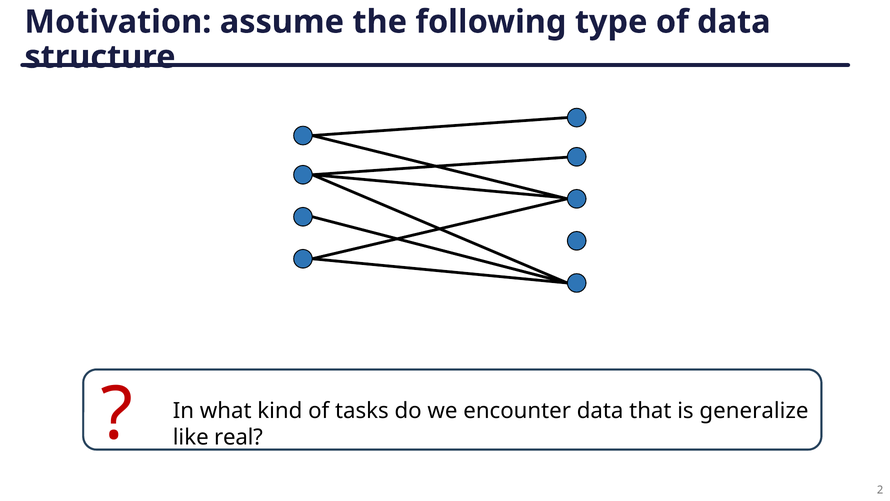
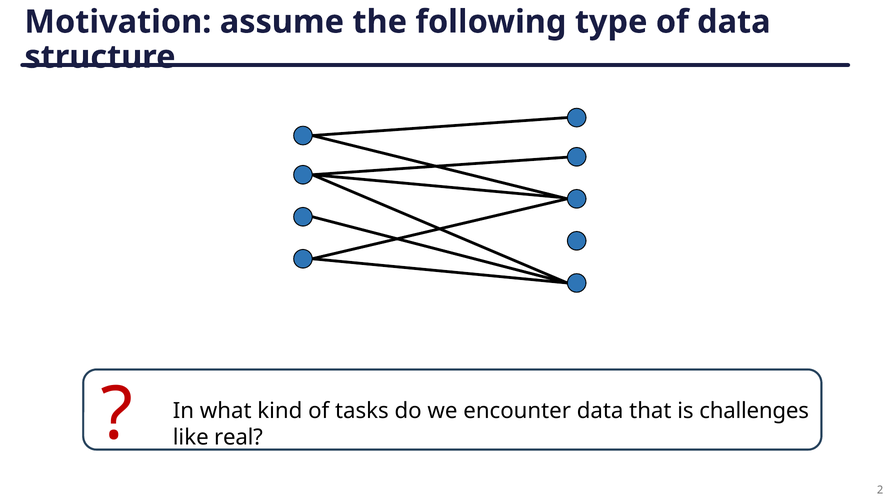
generalize: generalize -> challenges
